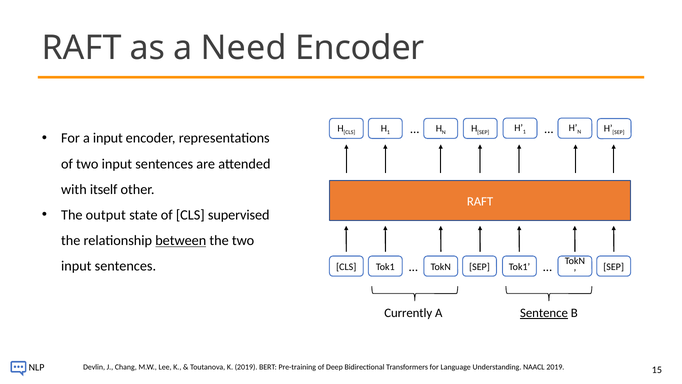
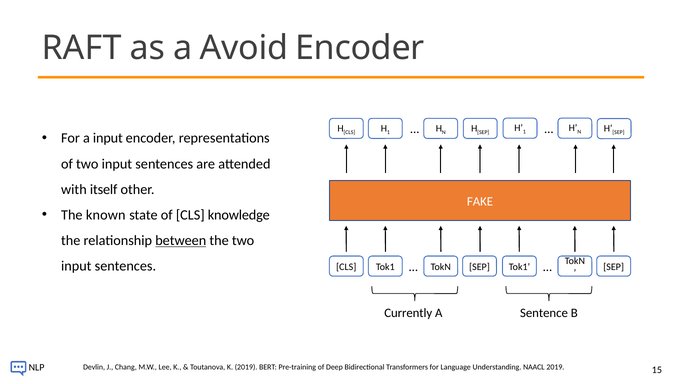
Need: Need -> Avoid
RAFT at (480, 201): RAFT -> FAKE
output: output -> known
supervised: supervised -> knowledge
Sentence underline: present -> none
